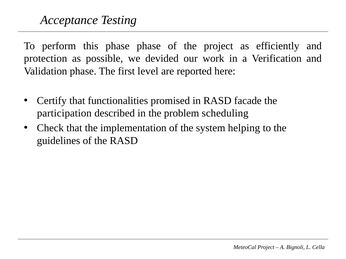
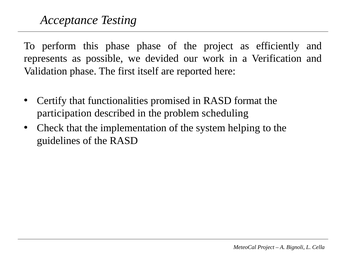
protection: protection -> represents
level: level -> itself
facade: facade -> format
